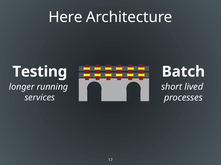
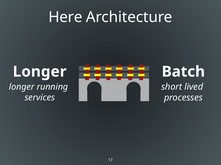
Testing at (40, 72): Testing -> Longer
